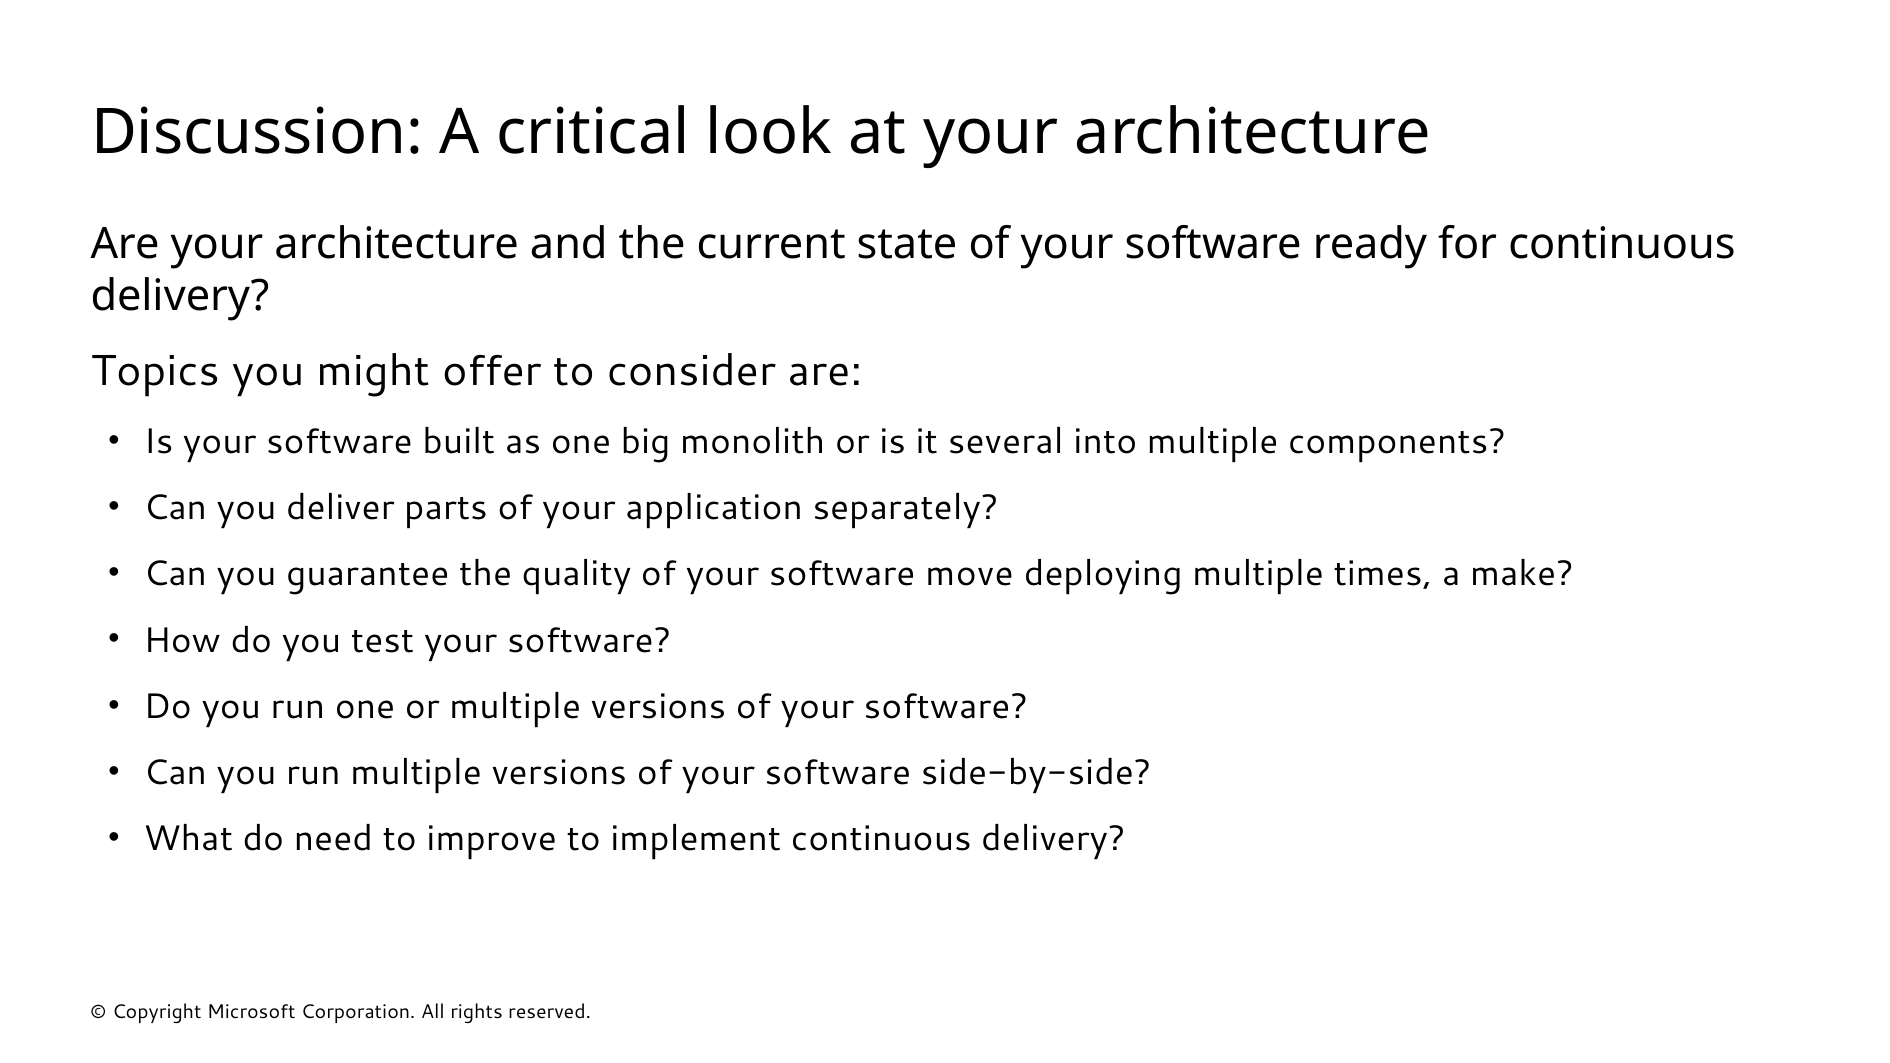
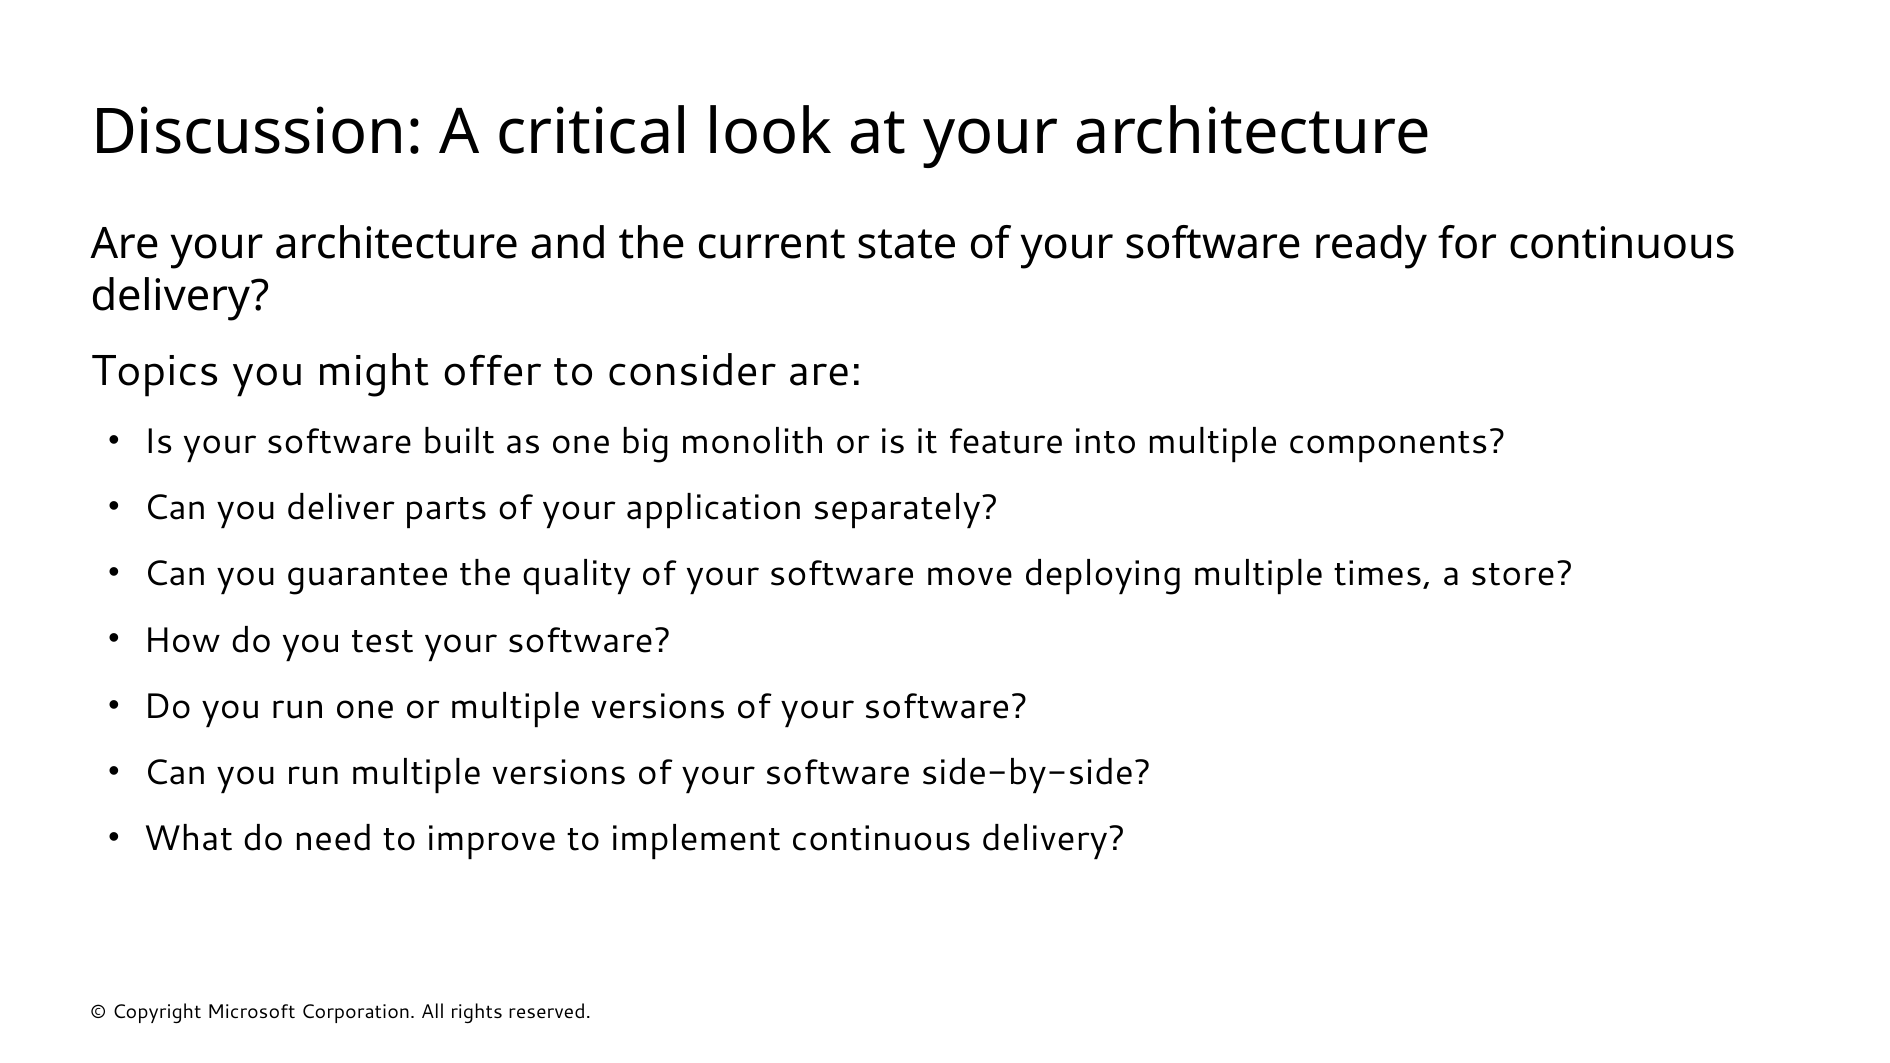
several: several -> feature
make: make -> store
